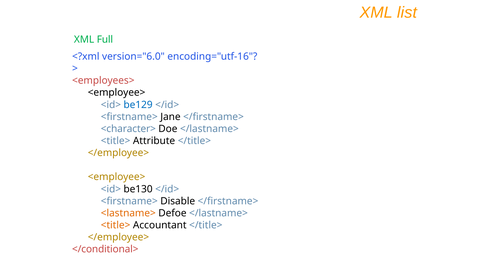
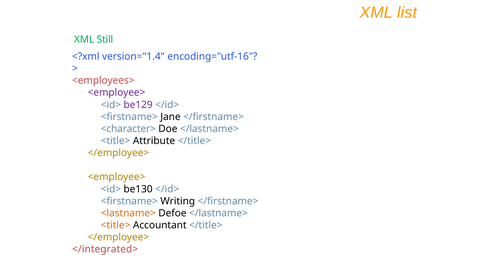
Full: Full -> Still
version="6.0: version="6.0 -> version="1.4
<employee> at (117, 92) colour: black -> purple
be129 colour: blue -> purple
Disable: Disable -> Writing
</conditional>: </conditional> -> </integrated>
